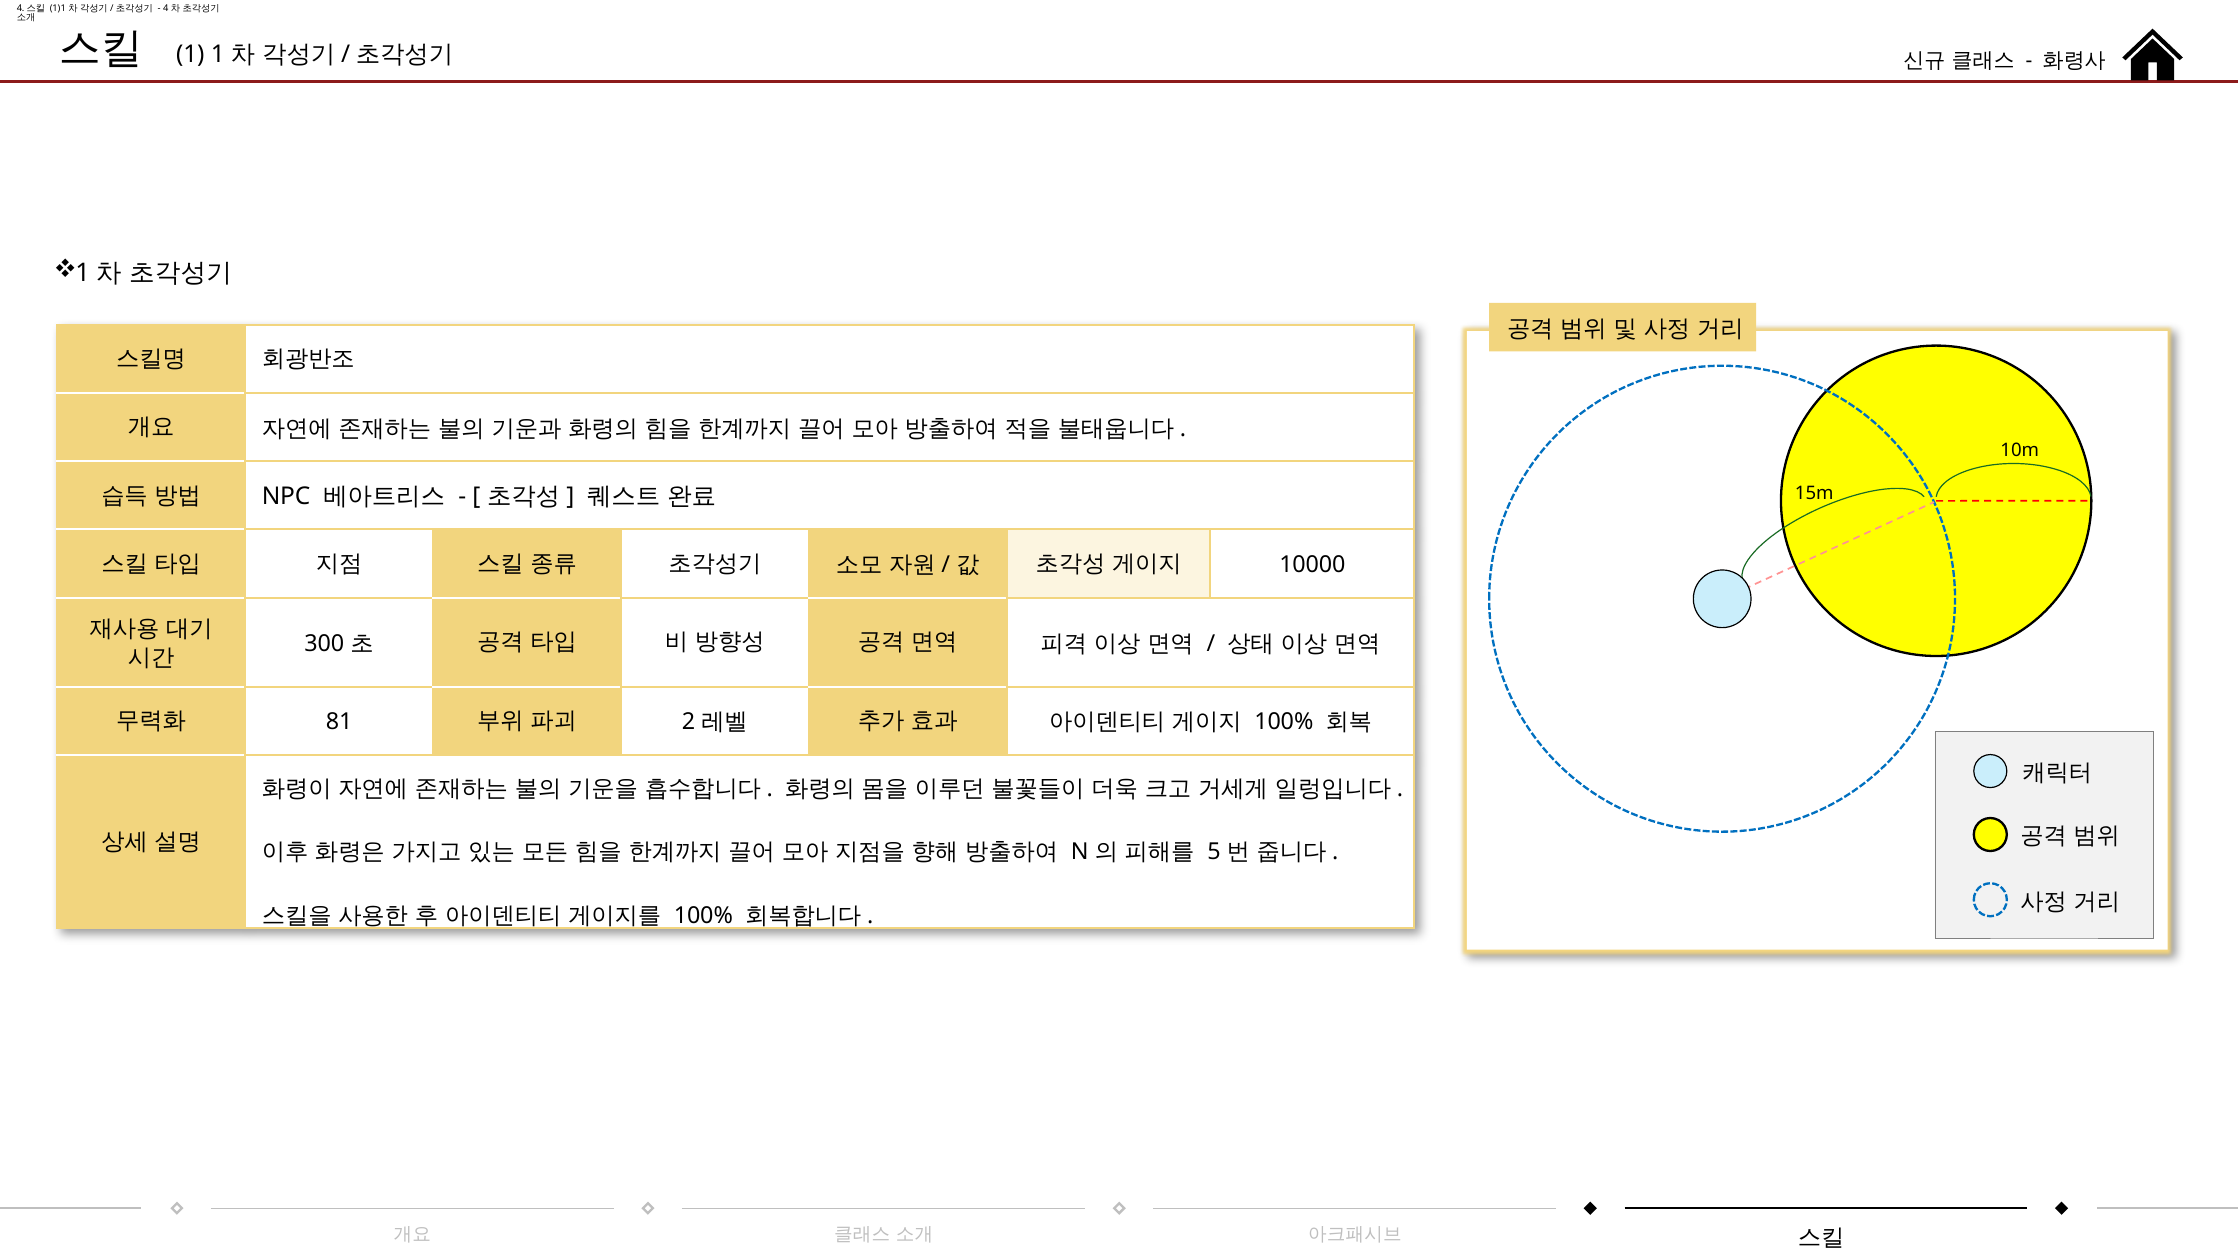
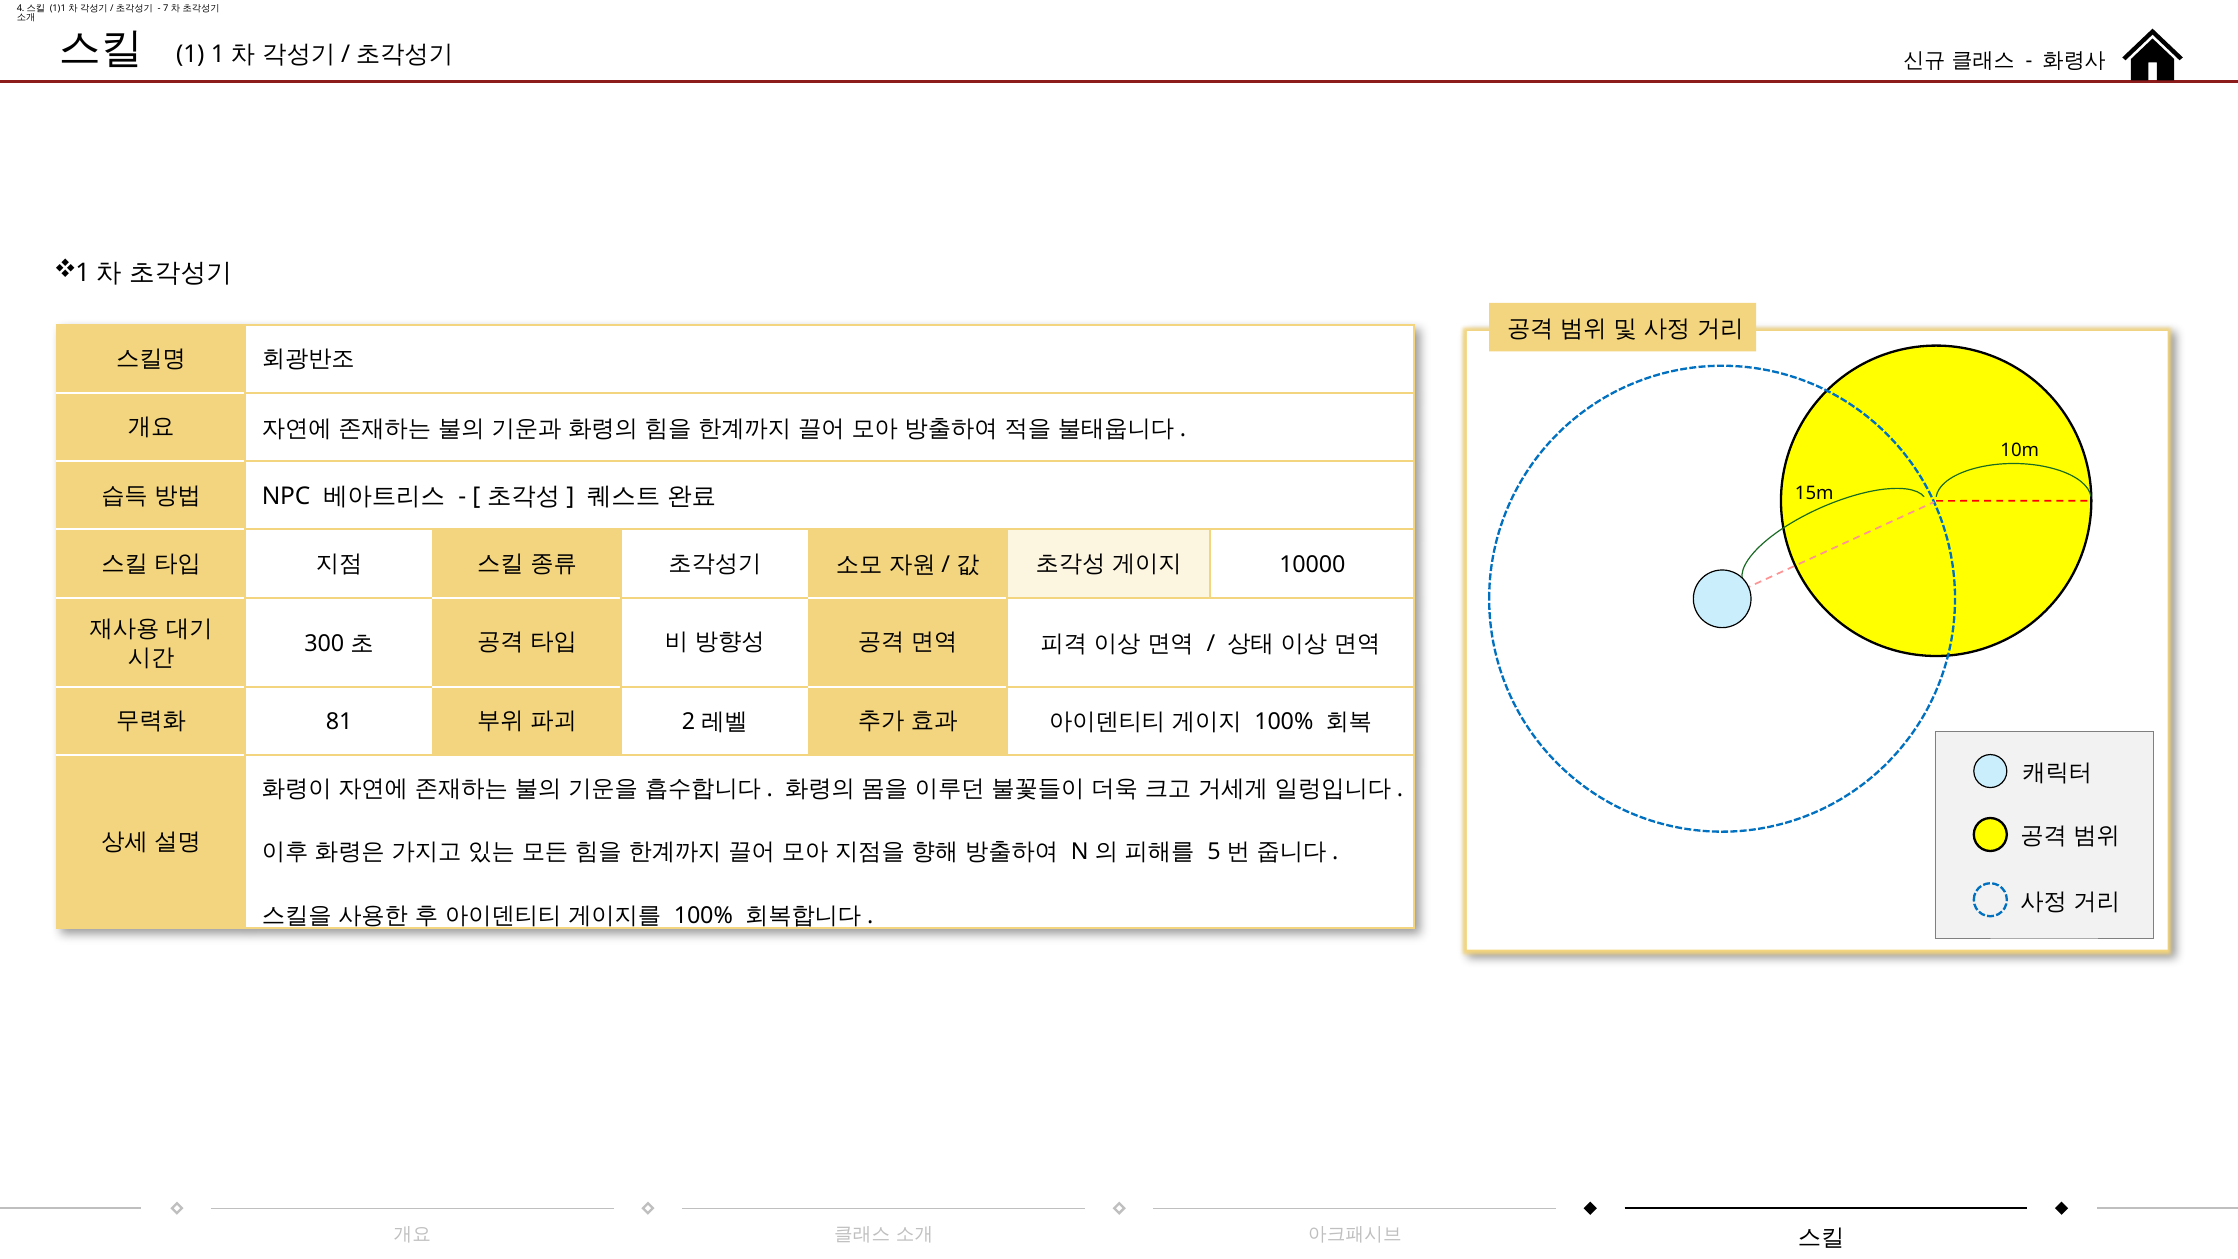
4: 4 -> 7
